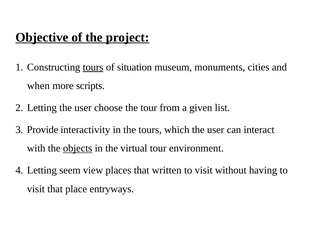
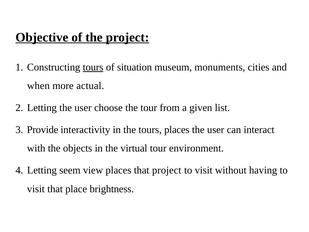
scripts: scripts -> actual
tours which: which -> places
objects underline: present -> none
that written: written -> project
entryways: entryways -> brightness
